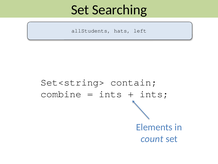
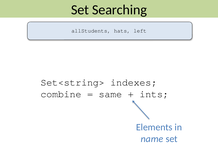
contain: contain -> indexes
ints at (110, 94): ints -> same
count: count -> name
